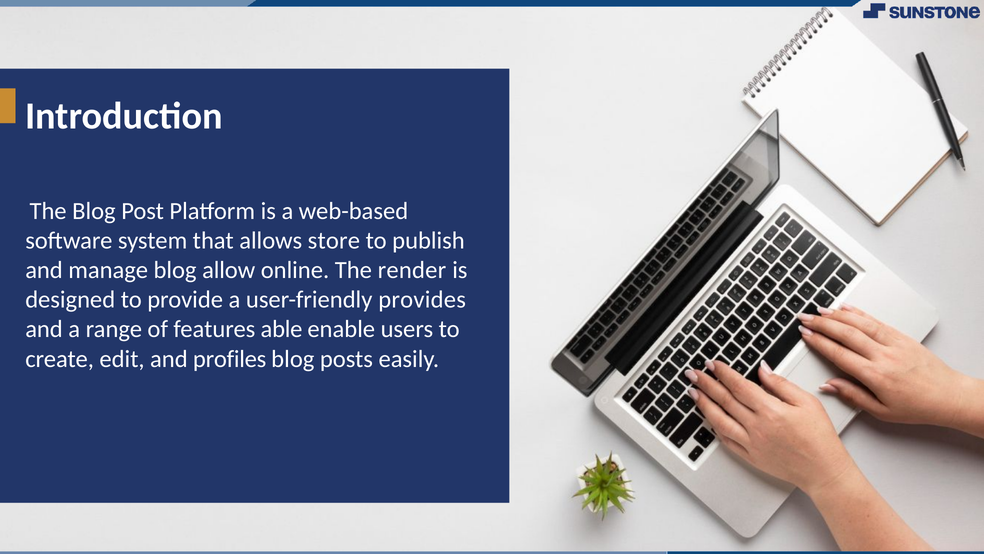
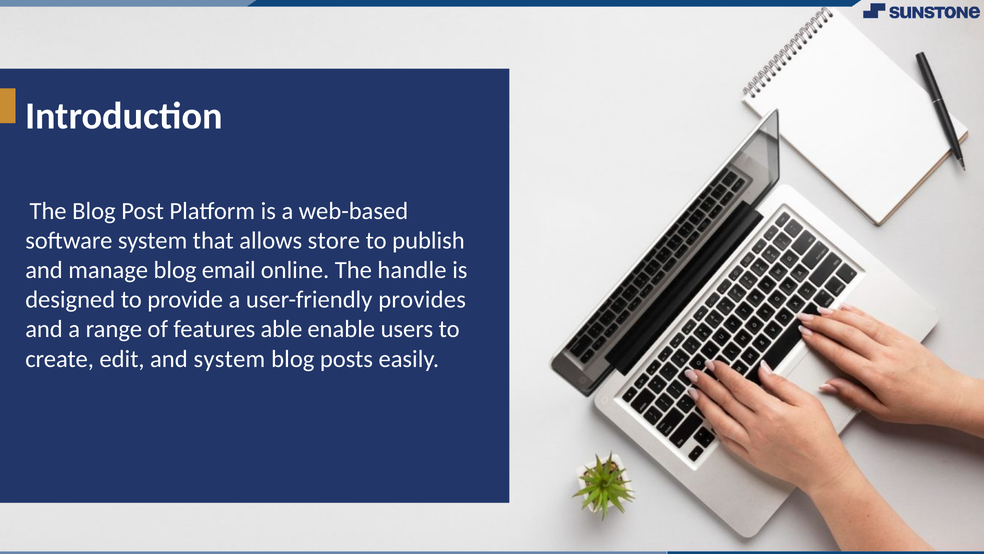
allow: allow -> email
render: render -> handle
and profiles: profiles -> system
